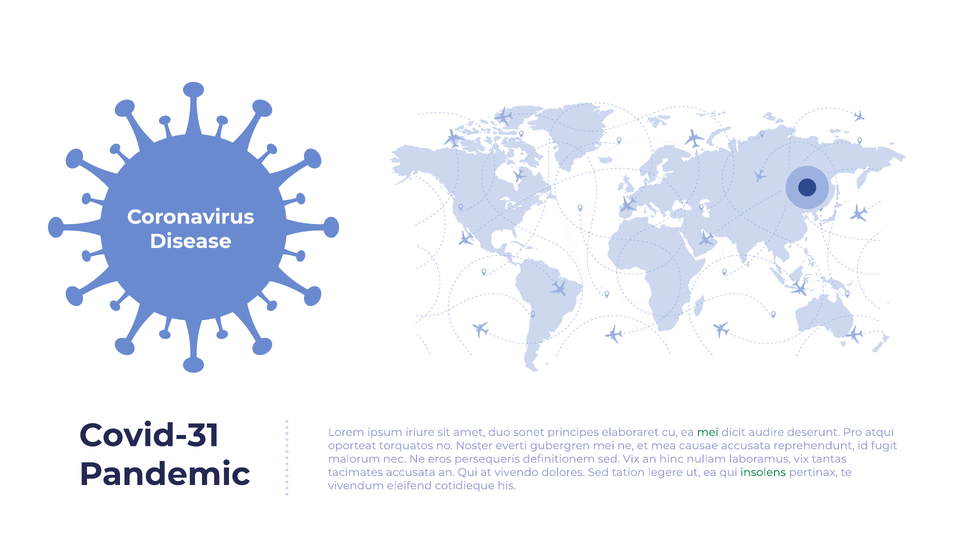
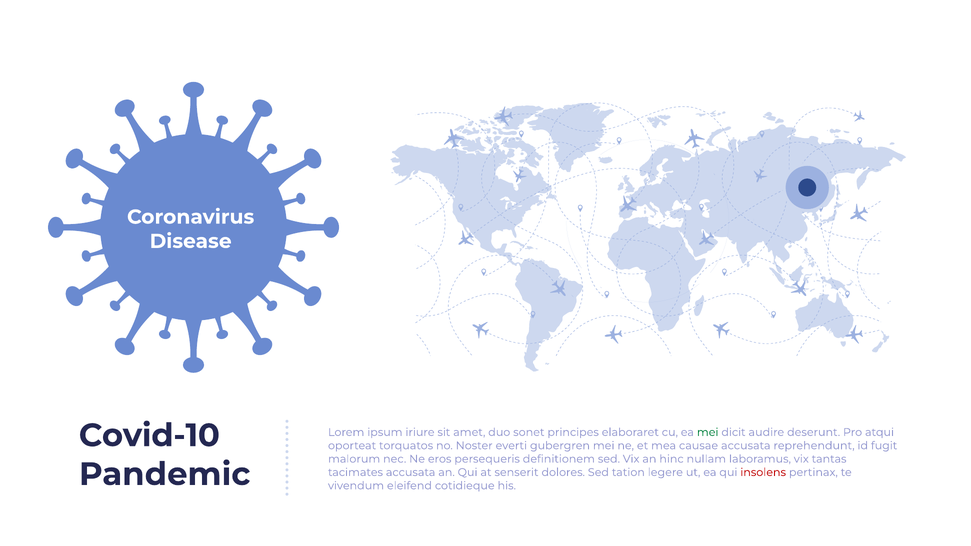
Covid-31: Covid-31 -> Covid-10
vivendo: vivendo -> senserit
insolens colour: green -> red
